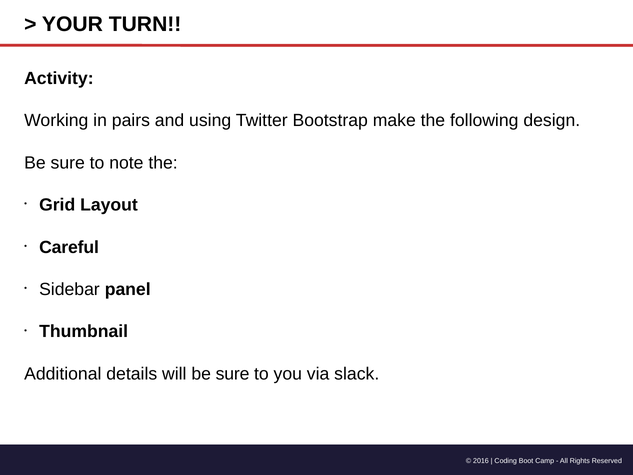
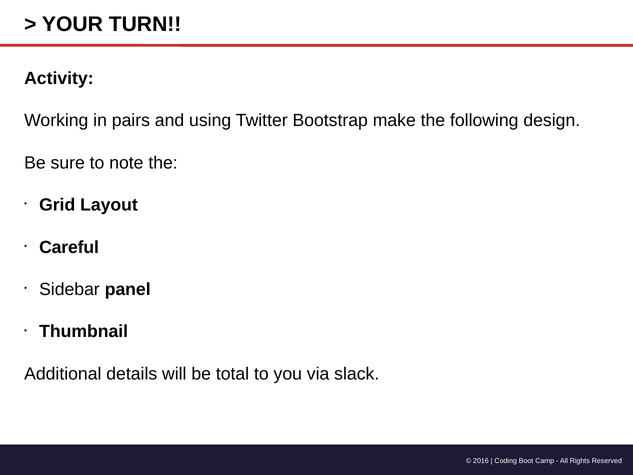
will be sure: sure -> total
